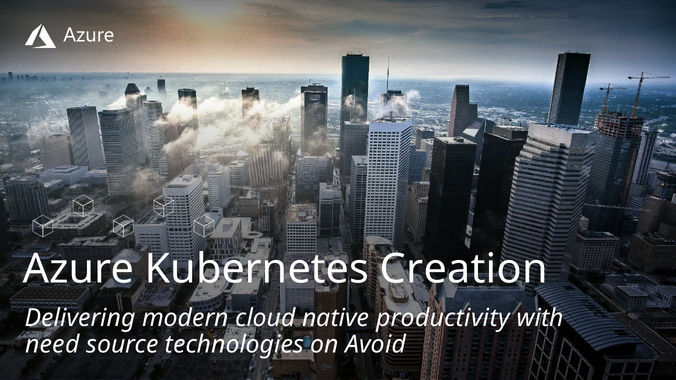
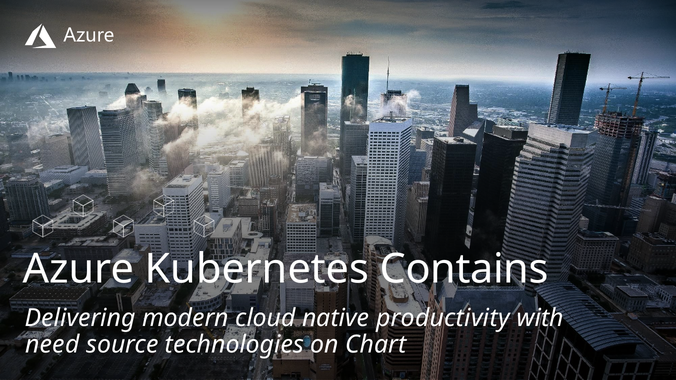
Creation: Creation -> Contains
Avoid: Avoid -> Chart
